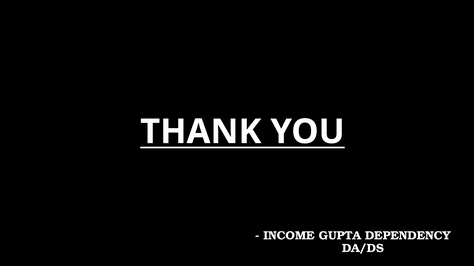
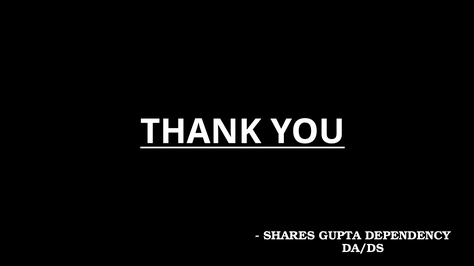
INCOME: INCOME -> SHARES
